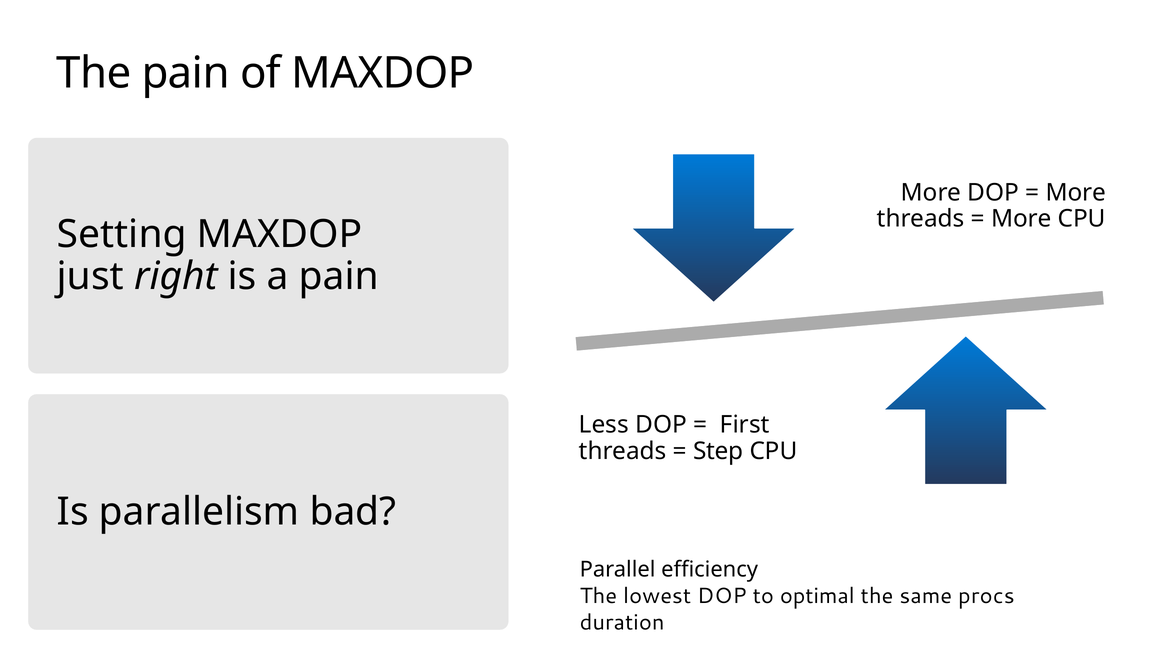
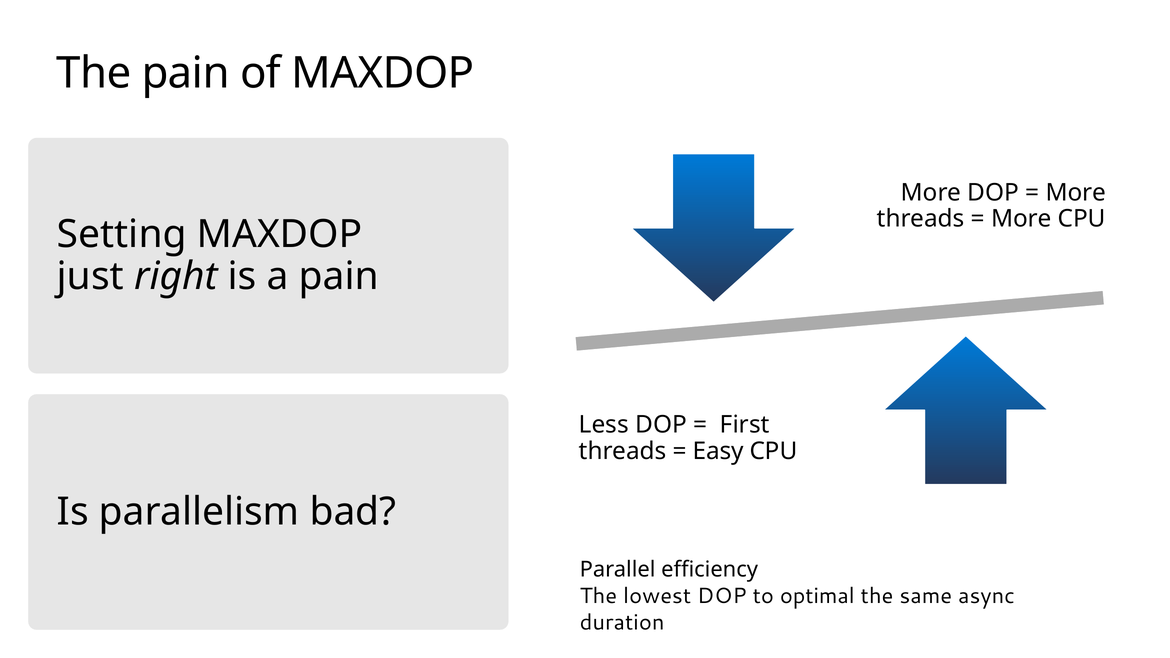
Step: Step -> Easy
procs: procs -> async
